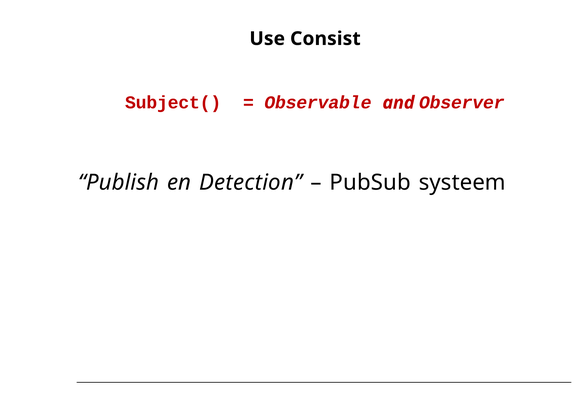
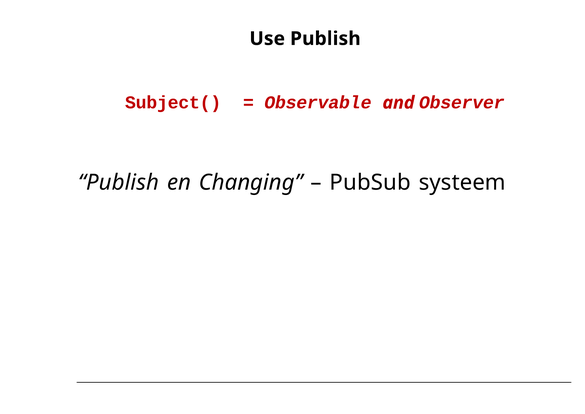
Use Consist: Consist -> Publish
Detection: Detection -> Changing
